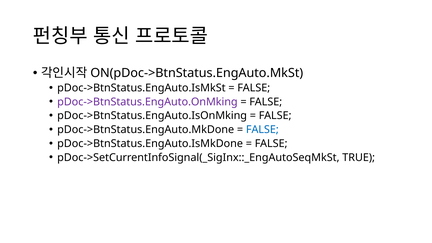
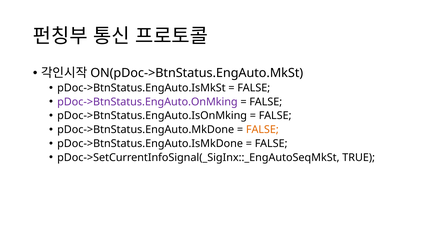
FALSE at (262, 130) colour: blue -> orange
